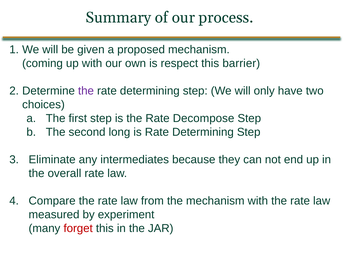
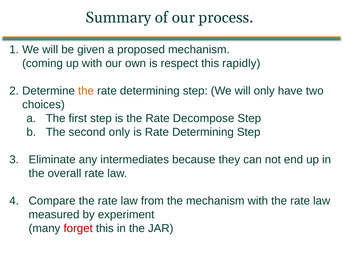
barrier: barrier -> rapidly
the at (86, 91) colour: purple -> orange
second long: long -> only
